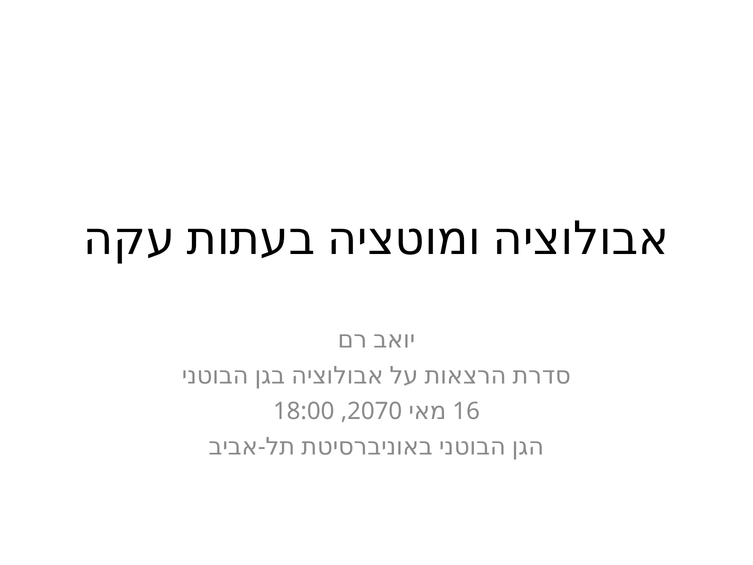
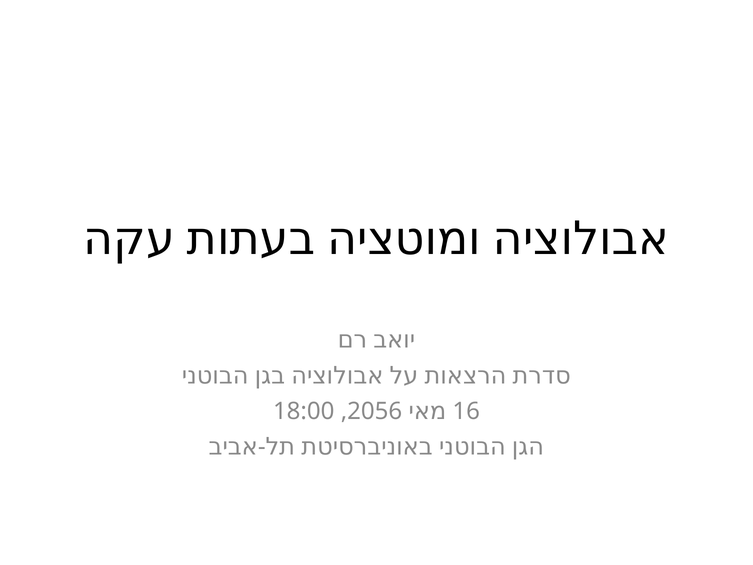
2070: 2070 -> 2056
